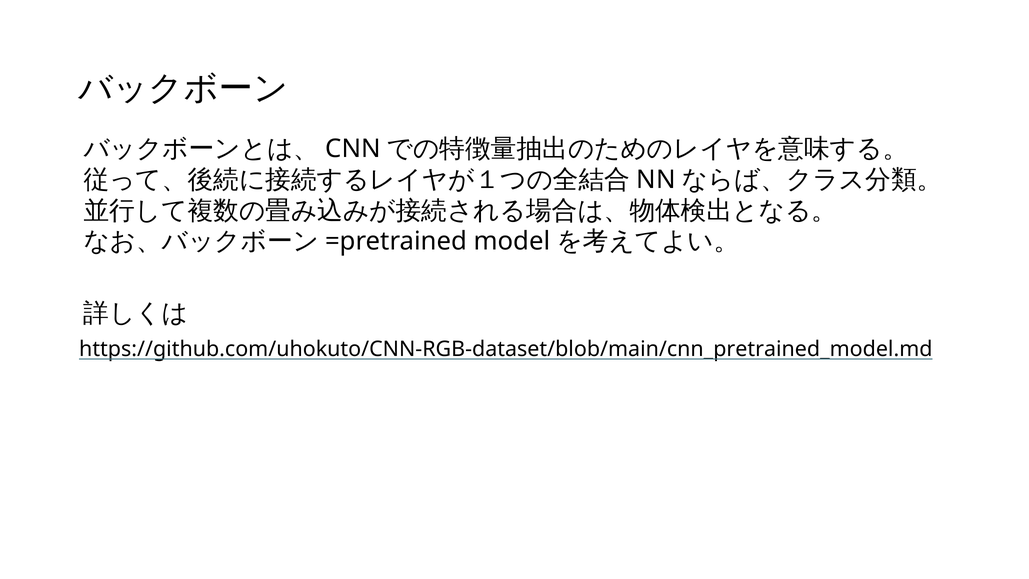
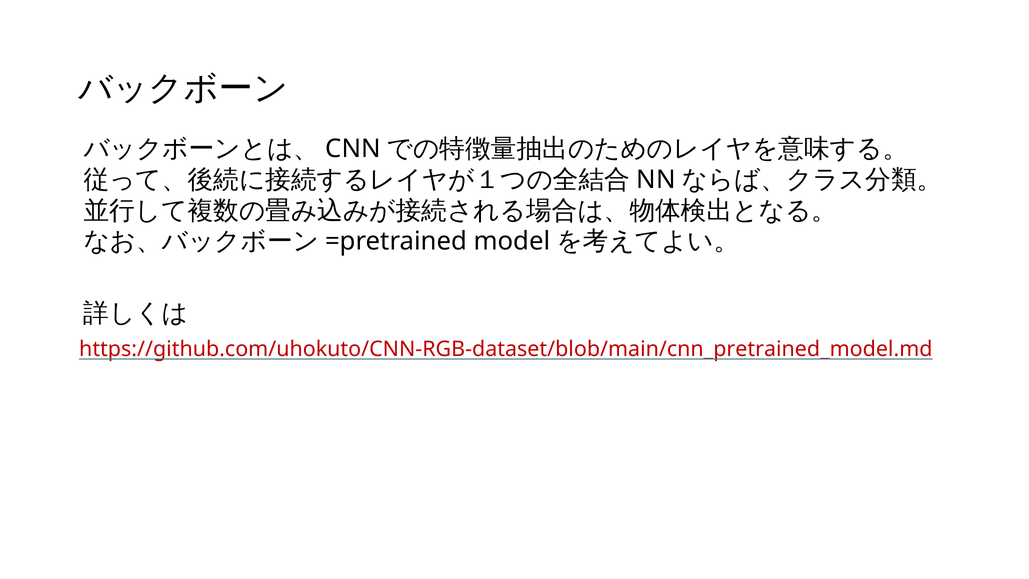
https://github.com/uhokuto/CNN-RGB-dataset/blob/main/cnn_pretrained_model.md colour: black -> red
